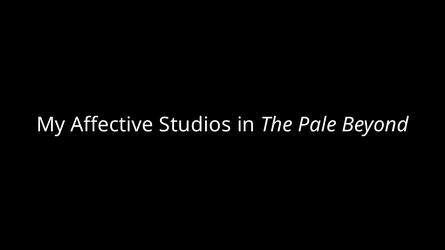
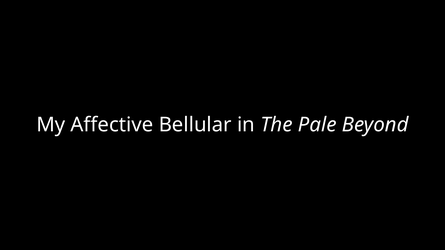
Studios: Studios -> Bellular
